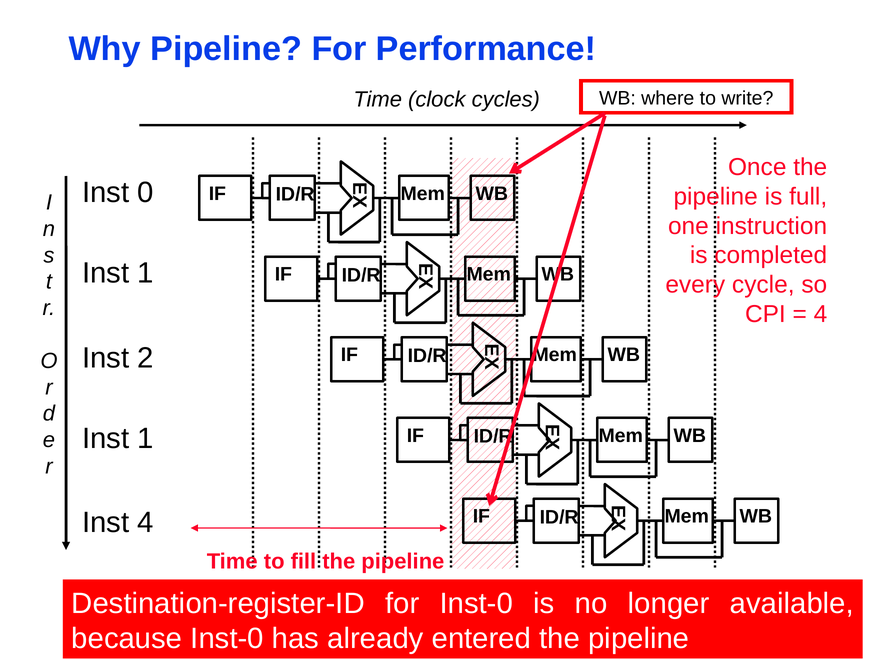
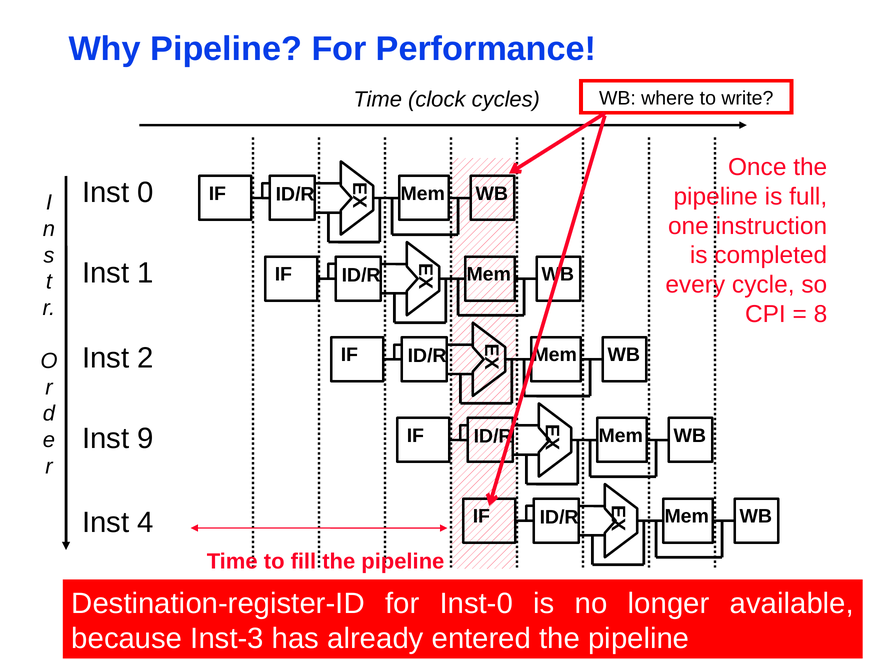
4 at (820, 314): 4 -> 8
1 at (145, 439): 1 -> 9
because Inst-0: Inst-0 -> Inst-3
